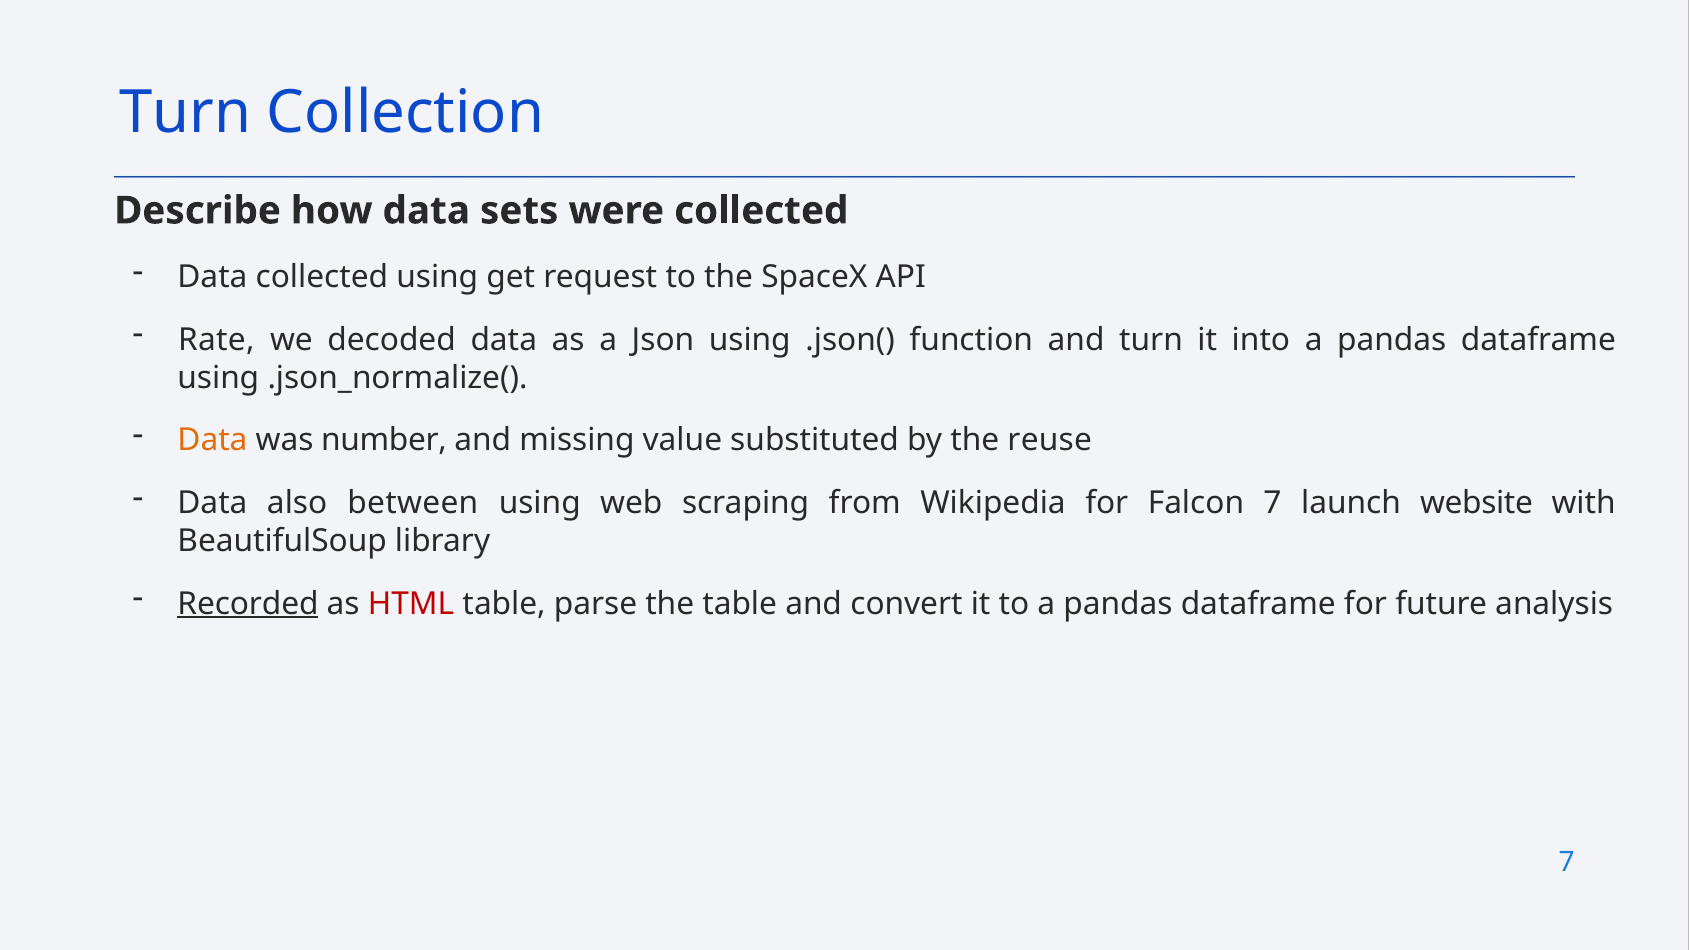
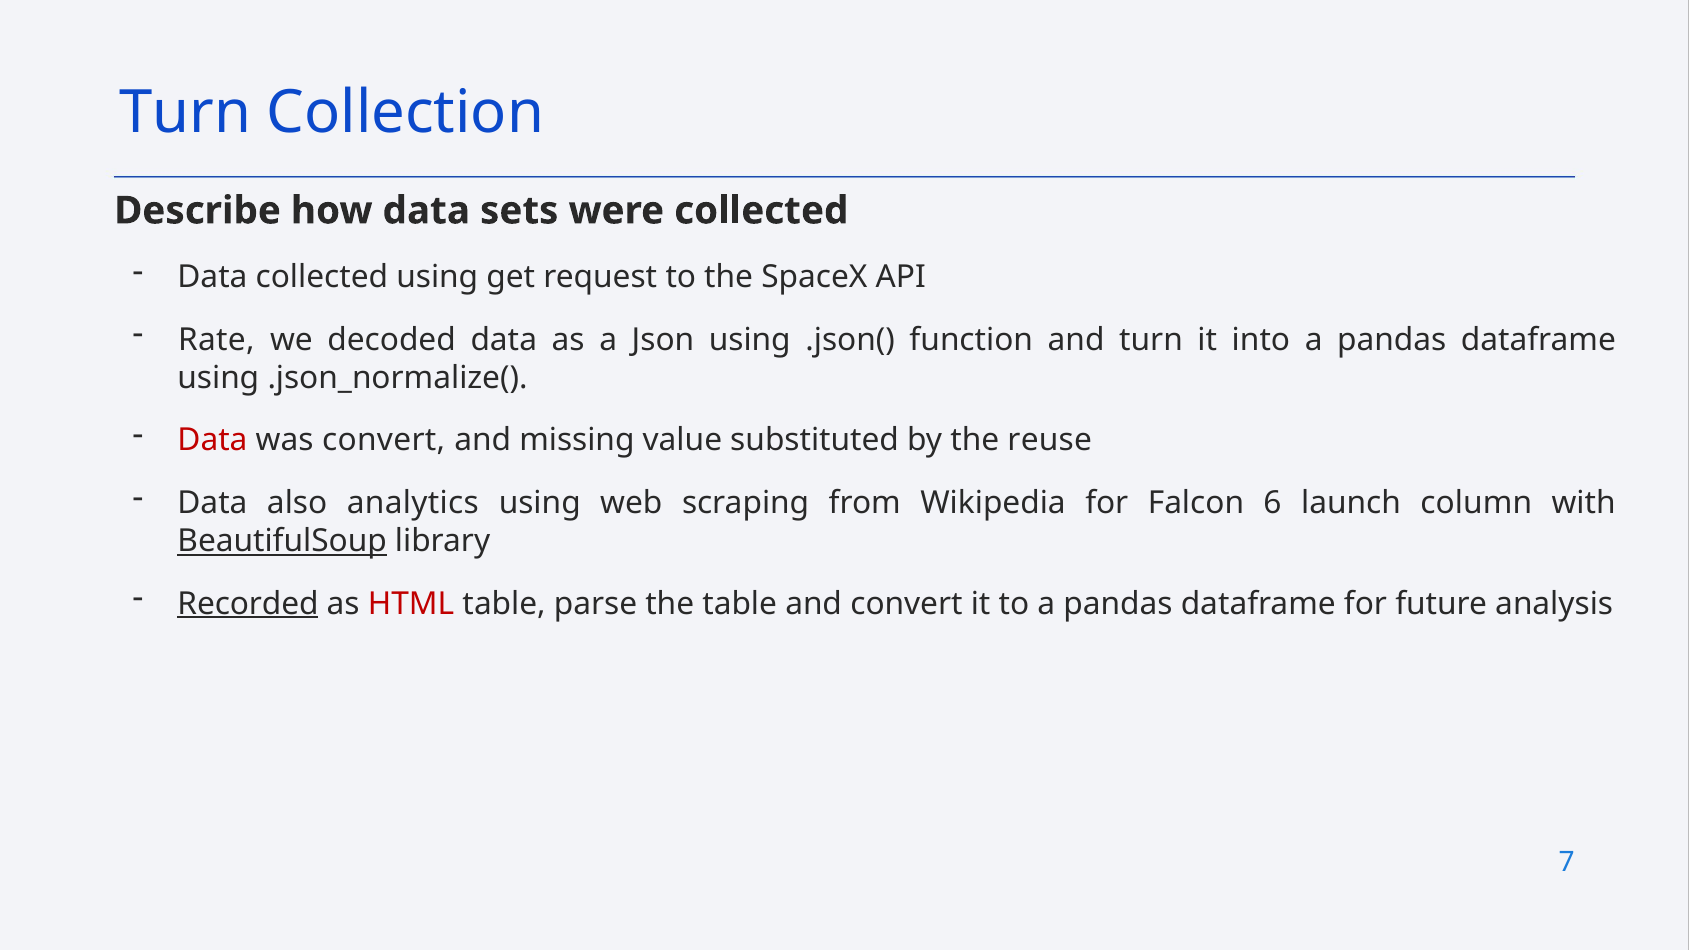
Data at (212, 440) colour: orange -> red
was number: number -> convert
between: between -> analytics
Falcon 7: 7 -> 6
website: website -> column
BeautifulSoup underline: none -> present
